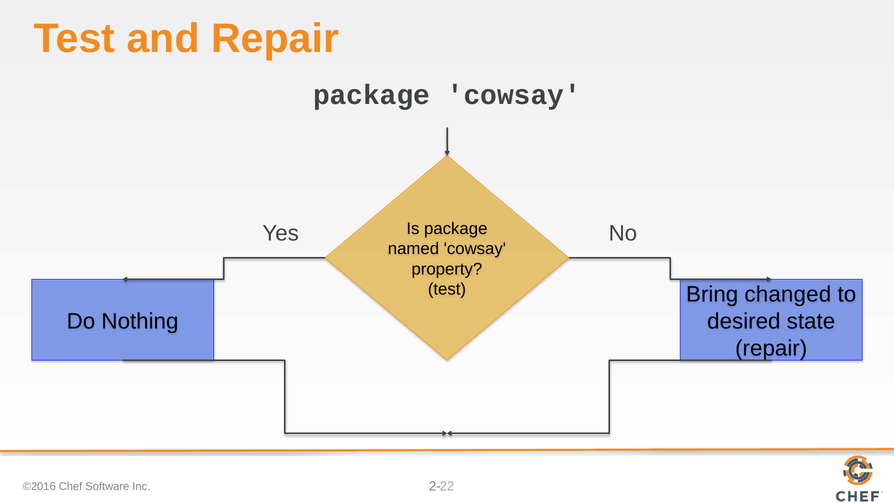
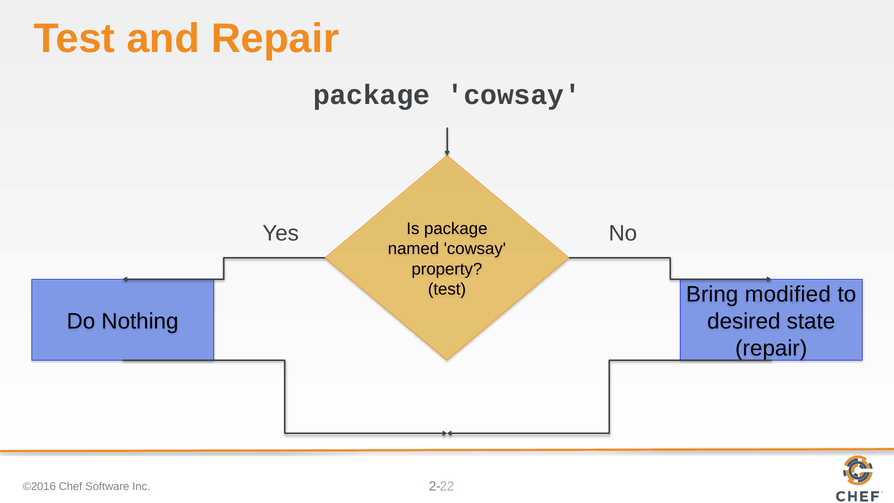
changed: changed -> modified
